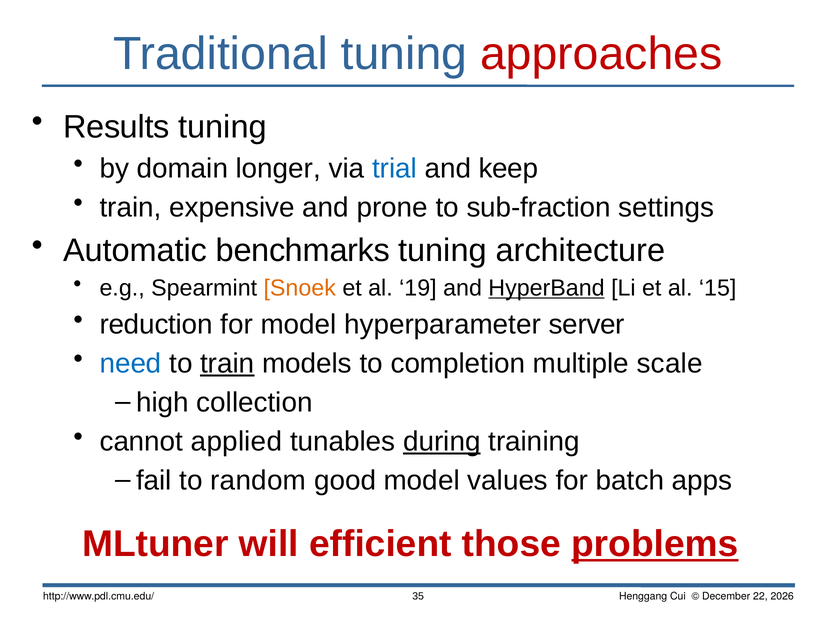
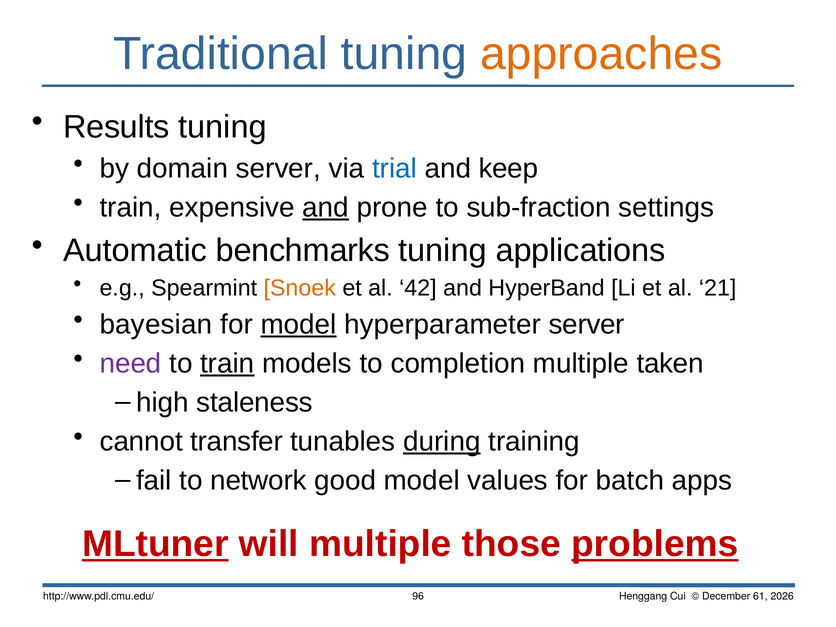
approaches colour: red -> orange
domain longer: longer -> server
and at (326, 207) underline: none -> present
architecture: architecture -> applications
19: 19 -> 42
HyperBand underline: present -> none
15: 15 -> 21
reduction: reduction -> bayesian
model at (299, 325) underline: none -> present
need colour: blue -> purple
scale: scale -> taken
collection: collection -> staleness
applied: applied -> transfer
random: random -> network
MLtuner underline: none -> present
will efficient: efficient -> multiple
35: 35 -> 96
22: 22 -> 61
